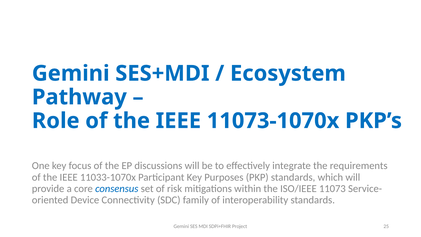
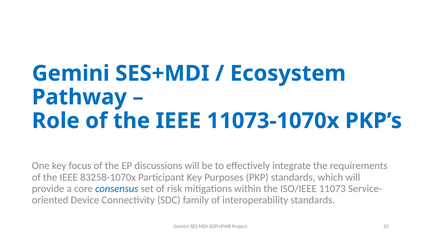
11033-1070x: 11033-1070x -> 83258-1070x
